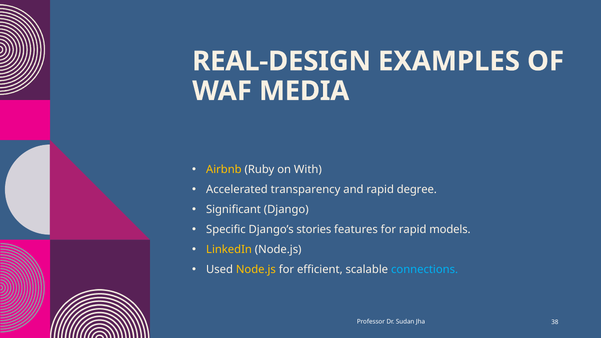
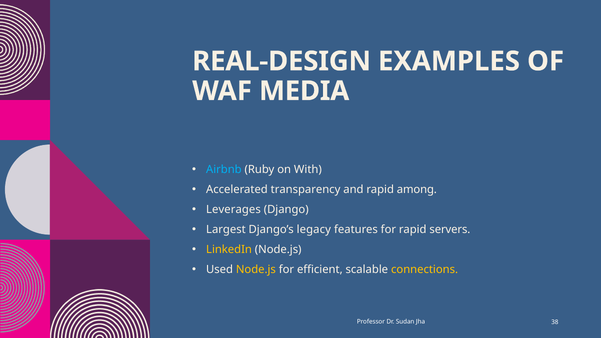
Airbnb colour: yellow -> light blue
degree: degree -> among
Significant: Significant -> Leverages
Specific: Specific -> Largest
stories: stories -> legacy
models: models -> servers
connections colour: light blue -> yellow
